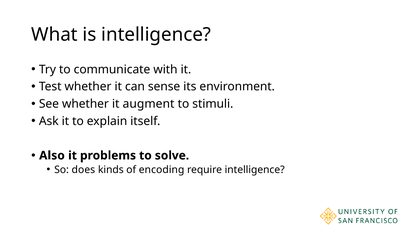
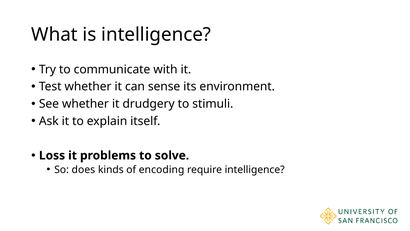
augment: augment -> drudgery
Also: Also -> Loss
